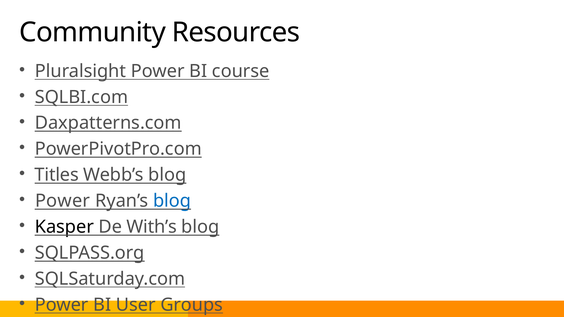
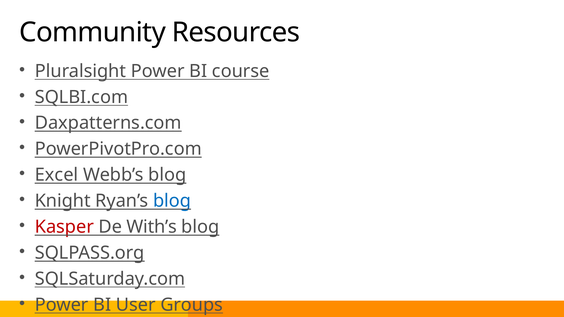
Titles: Titles -> Excel
Power at (63, 201): Power -> Knight
Kasper colour: black -> red
